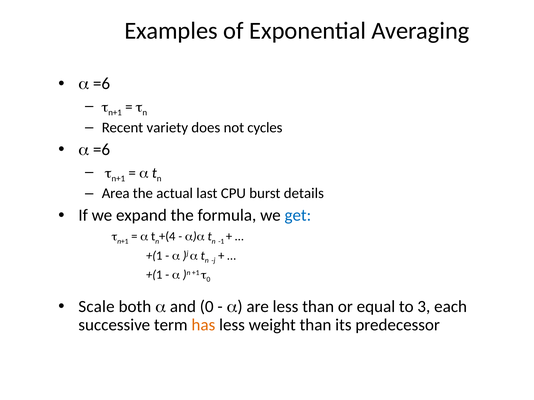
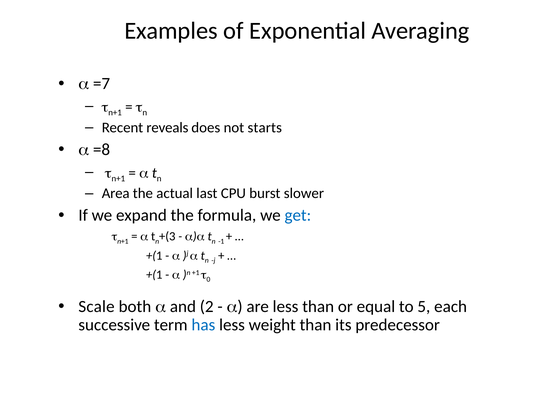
=6 at (102, 84): =6 -> =7
variety: variety -> reveals
cycles: cycles -> starts
=6 at (102, 150): =6 -> =8
details: details -> slower
+(4: +(4 -> +(3
and 0: 0 -> 2
3: 3 -> 5
has colour: orange -> blue
